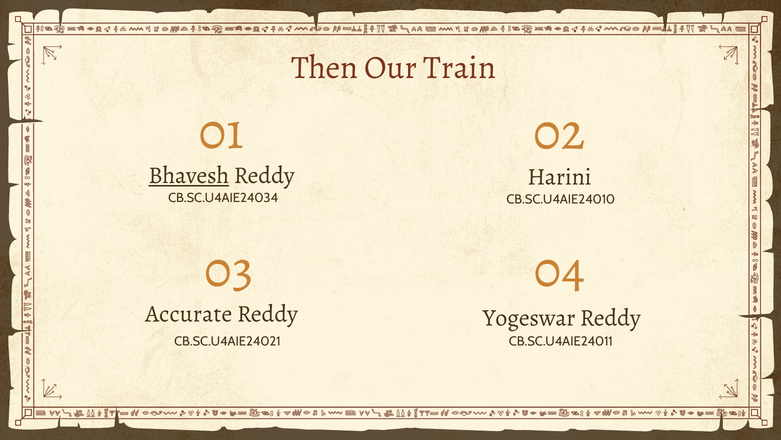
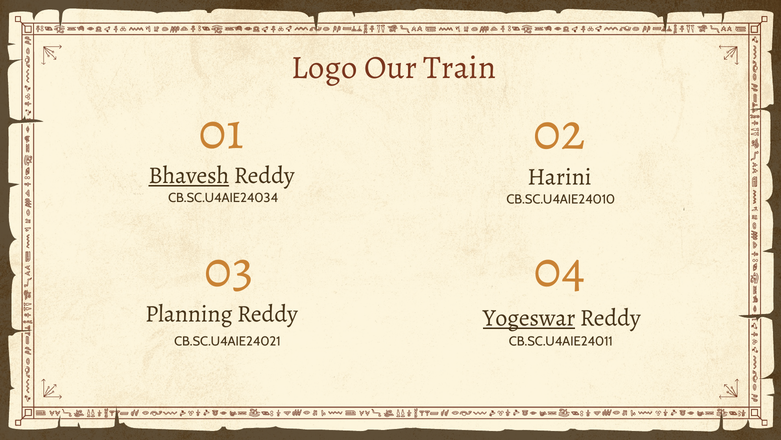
Then: Then -> Logo
Accurate: Accurate -> Planning
Yogeswar underline: none -> present
